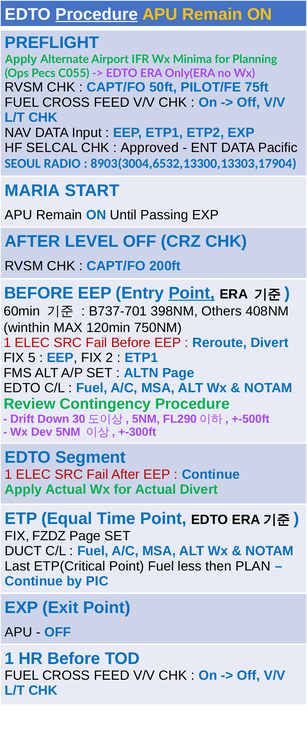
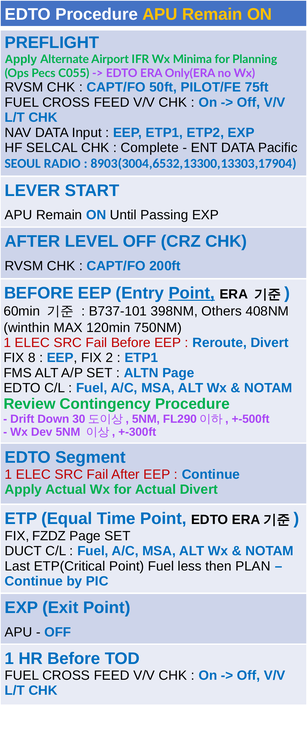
Procedure at (97, 14) underline: present -> none
Approved: Approved -> Complete
MARIA: MARIA -> LEVER
B737-701: B737-701 -> B737-101
5: 5 -> 8
